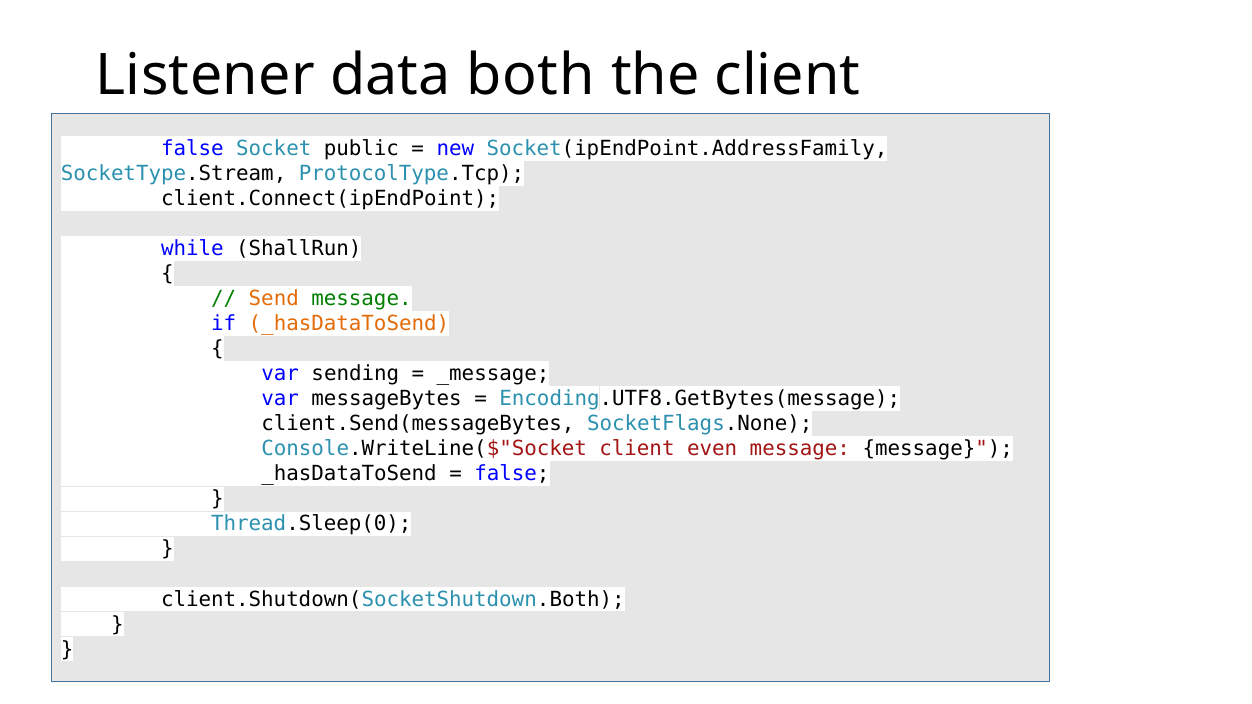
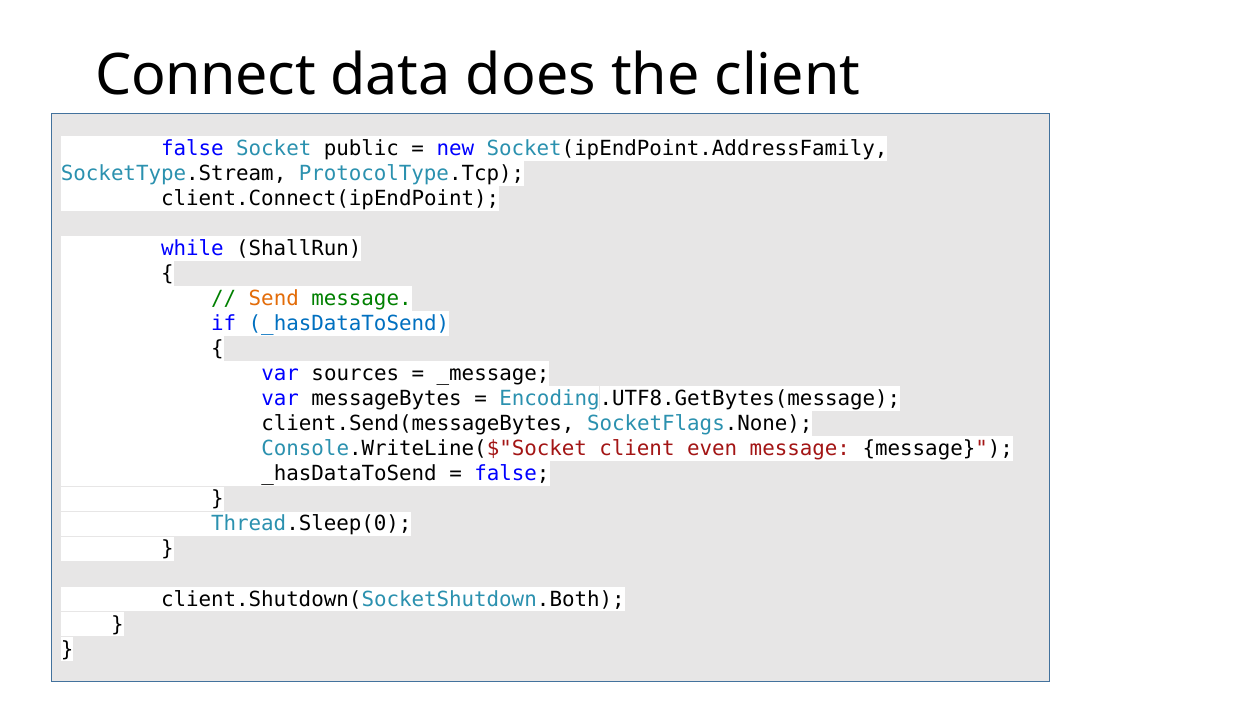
Listener: Listener -> Connect
both: both -> does
_hasDataToSend at (349, 324) colour: orange -> blue
sending: sending -> sources
